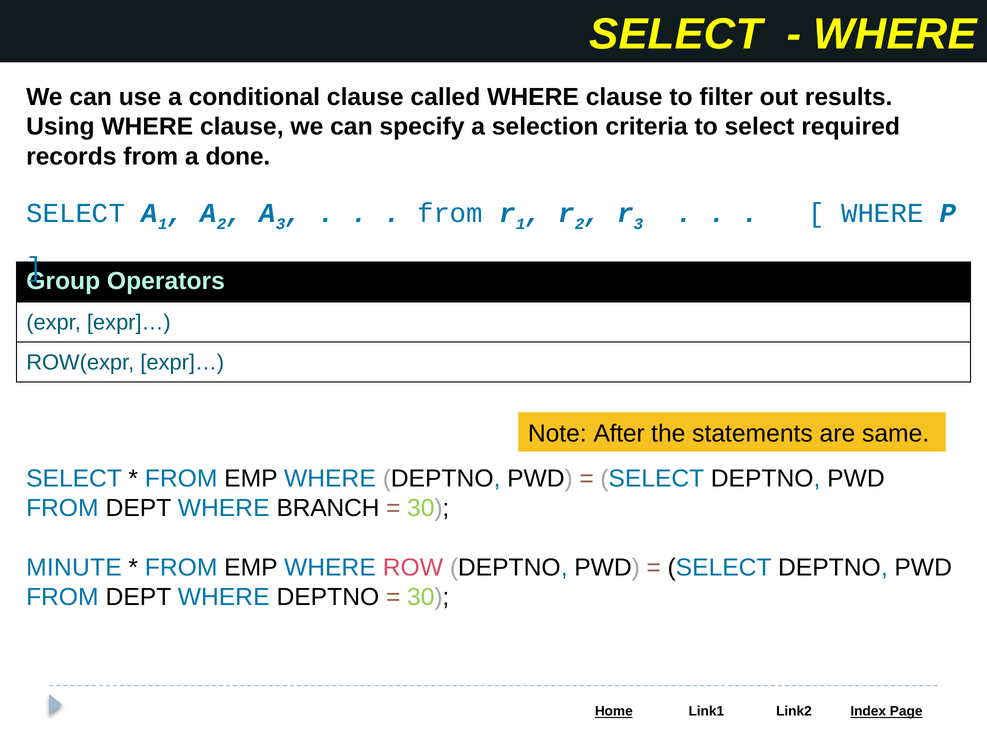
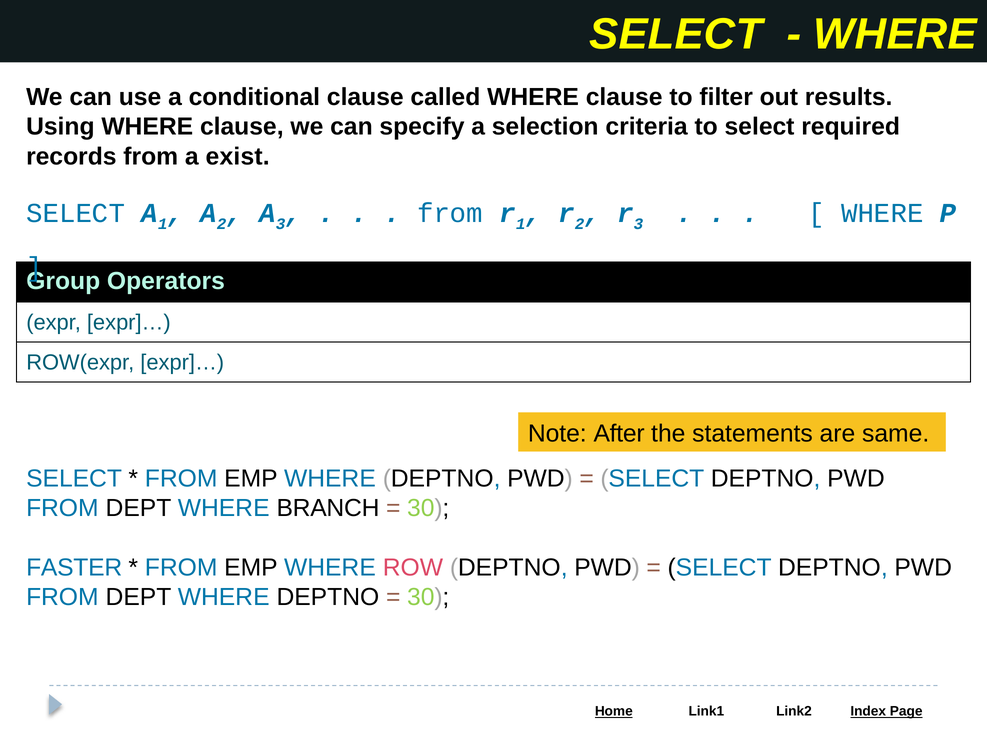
done: done -> exist
MINUTE: MINUTE -> FASTER
